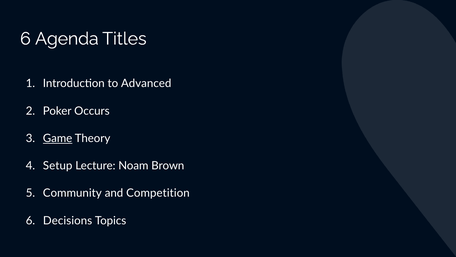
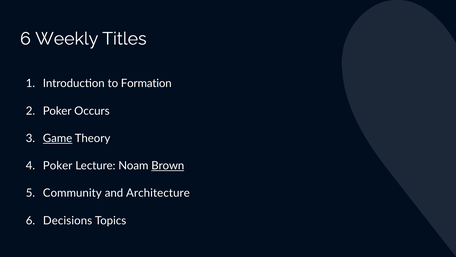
Agenda: Agenda -> Weekly
Advanced: Advanced -> Formation
Setup at (58, 165): Setup -> Poker
Brown underline: none -> present
Competition: Competition -> Architecture
